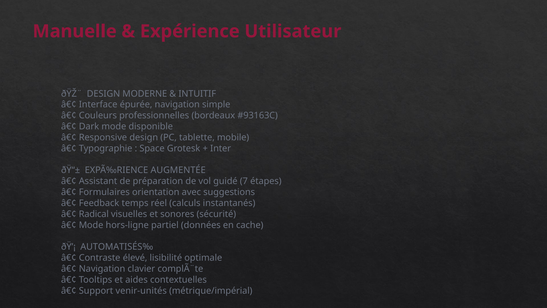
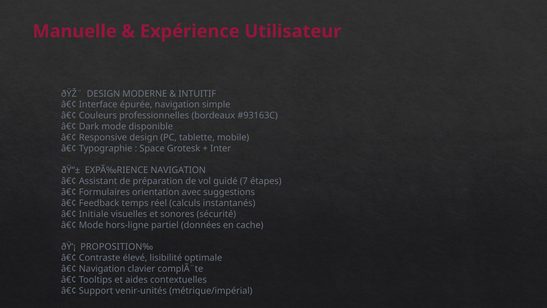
EXPÃ‰RIENCE AUGMENTÉE: AUGMENTÉE -> NAVIGATION
Radical: Radical -> Initiale
AUTOMATISÉS‰: AUTOMATISÉS‰ -> PROPOSITION‰
